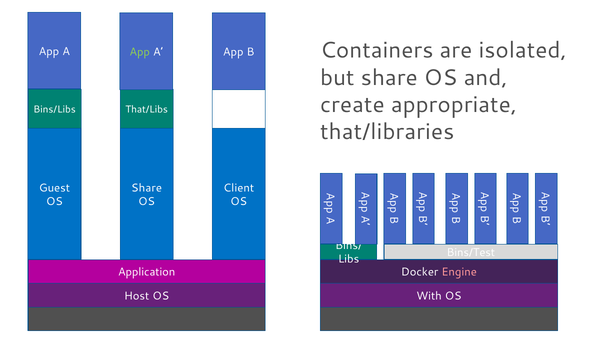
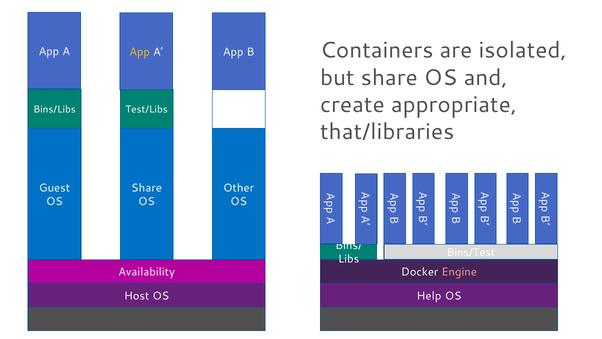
App at (140, 52) colour: light green -> yellow
That/Libs: That/Libs -> Test/Libs
Client: Client -> Other
Application: Application -> Availability
With: With -> Help
